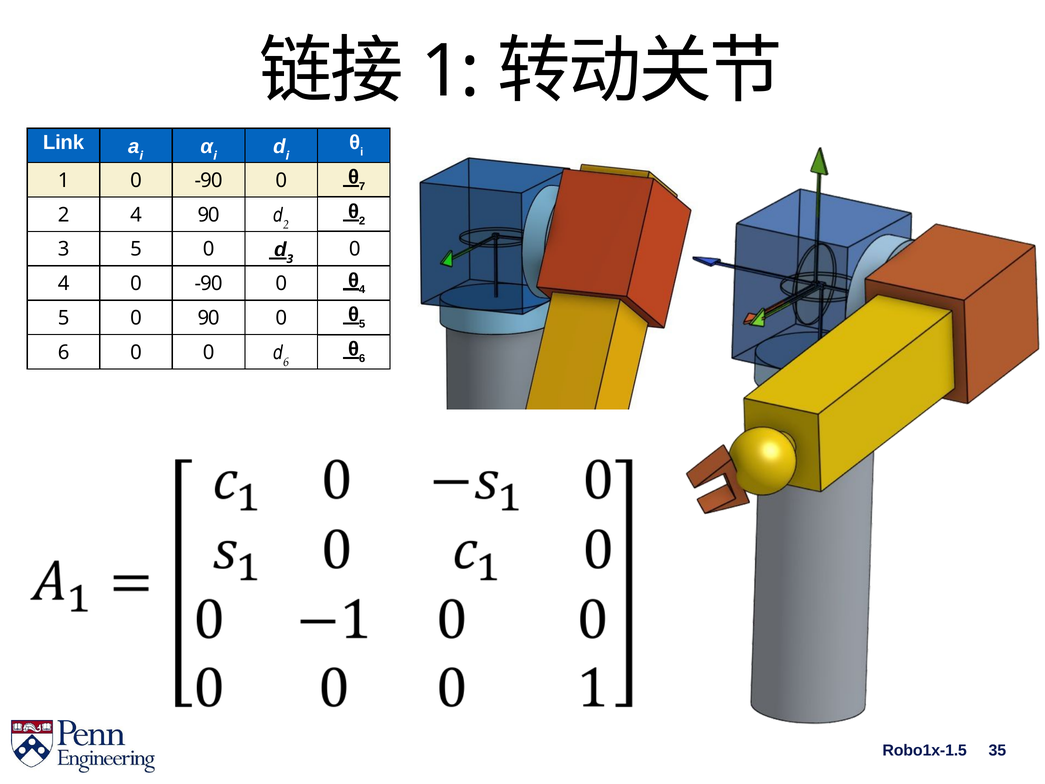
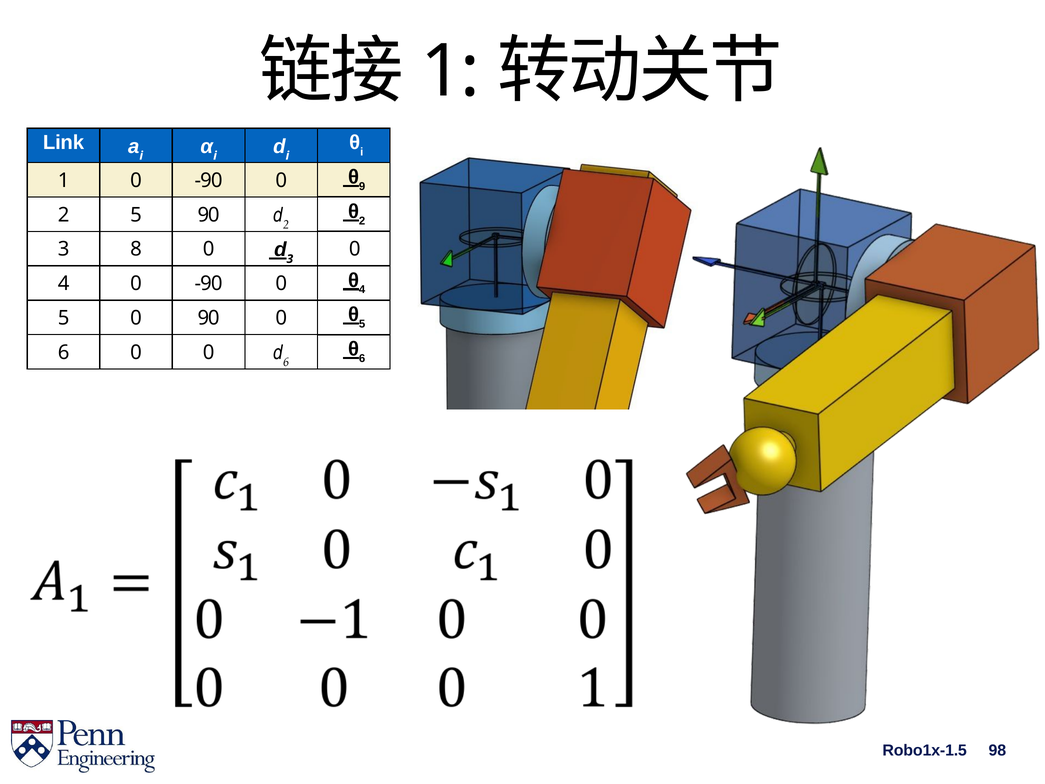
7: 7 -> 9
2 4: 4 -> 5
3 5: 5 -> 8
35: 35 -> 98
